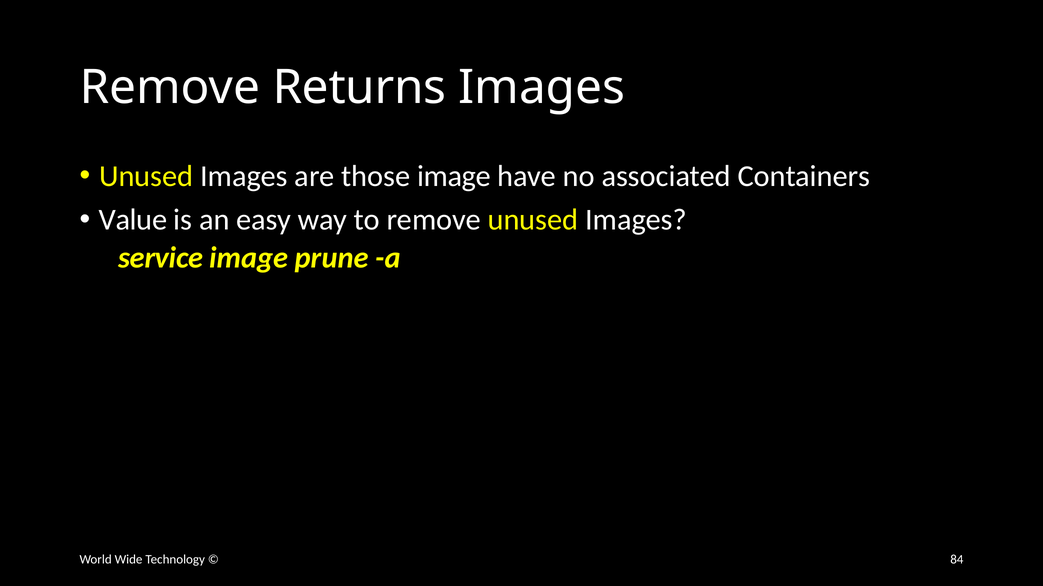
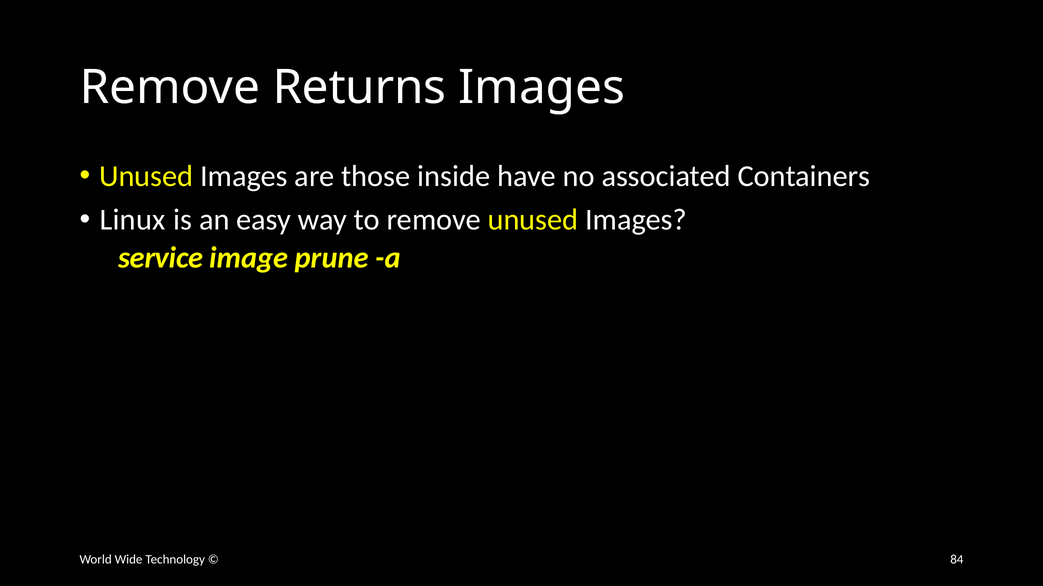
those image: image -> inside
Value: Value -> Linux
